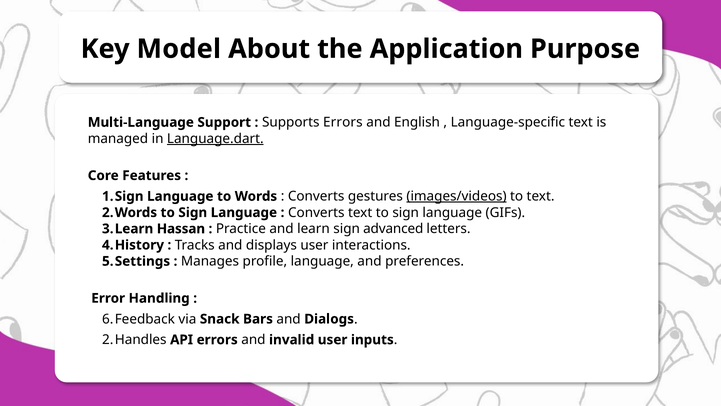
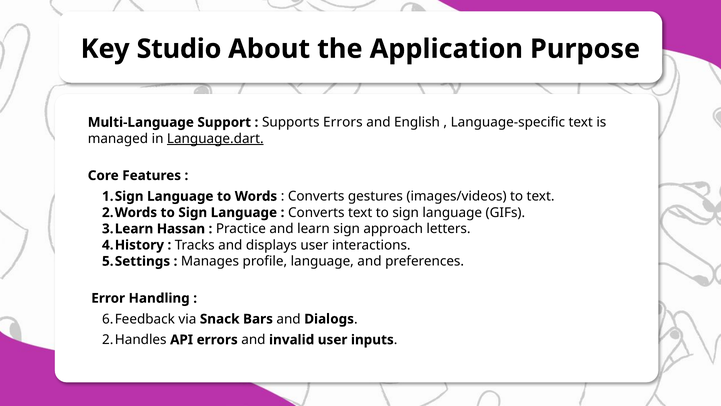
Model: Model -> Studio
images/videos underline: present -> none
advanced: advanced -> approach
